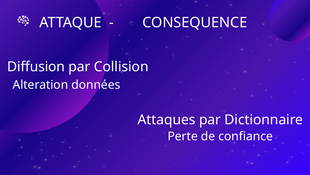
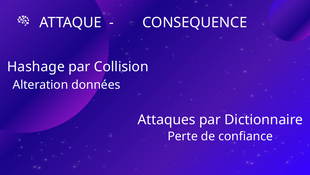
Diffusion: Diffusion -> Hashage
